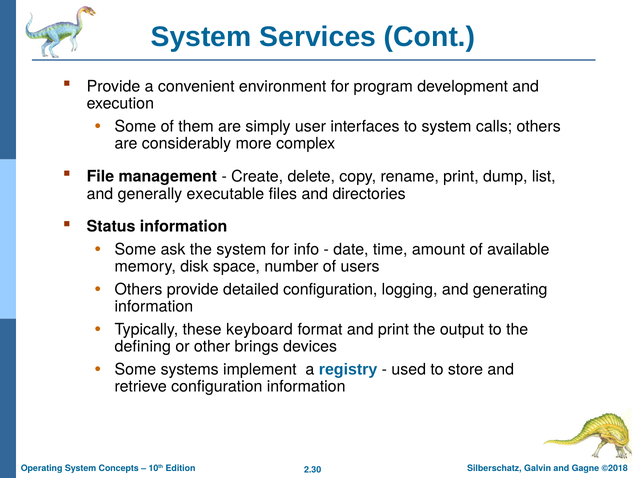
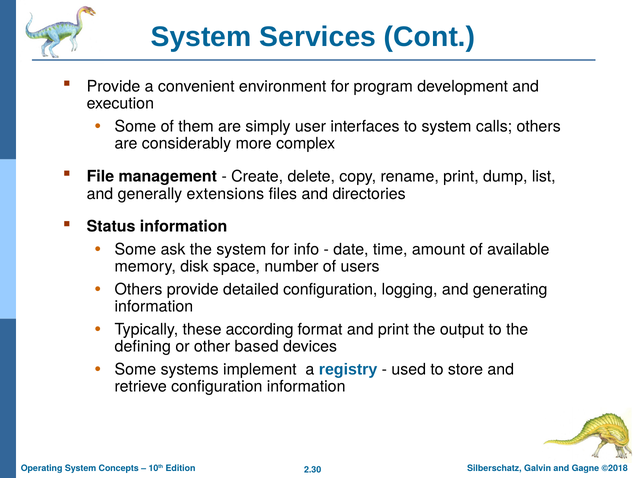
executable: executable -> extensions
keyboard: keyboard -> according
brings: brings -> based
